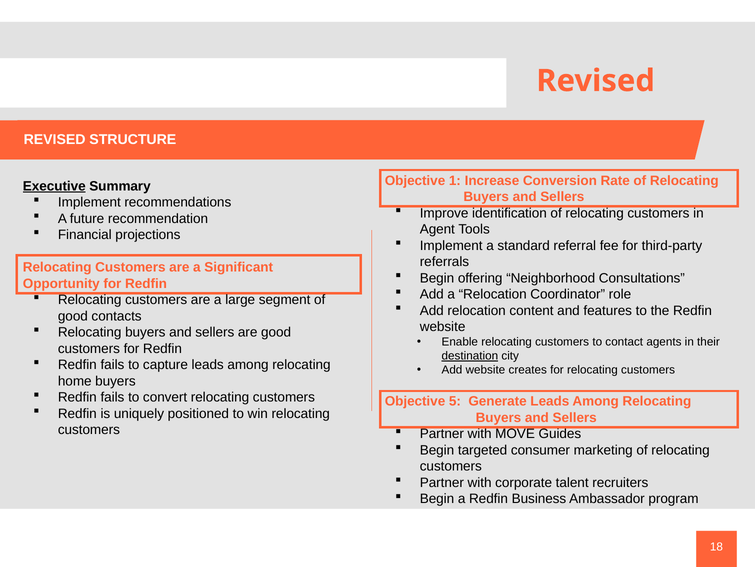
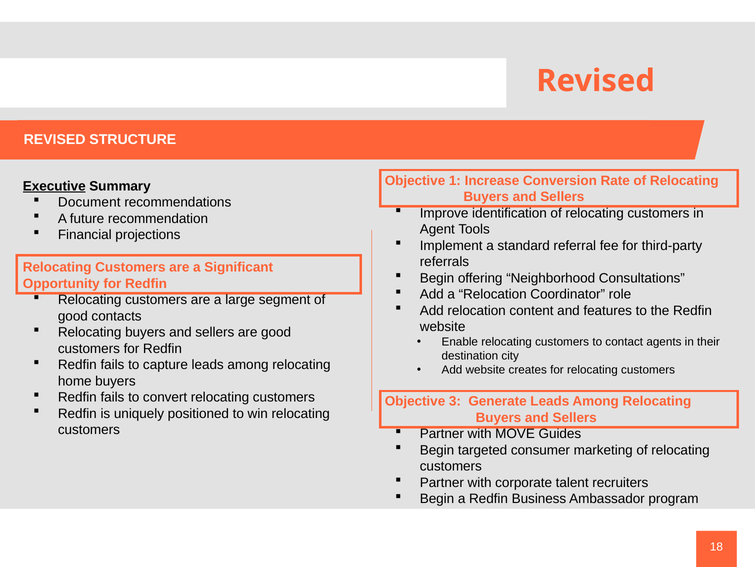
Implement at (89, 202): Implement -> Document
destination underline: present -> none
5: 5 -> 3
